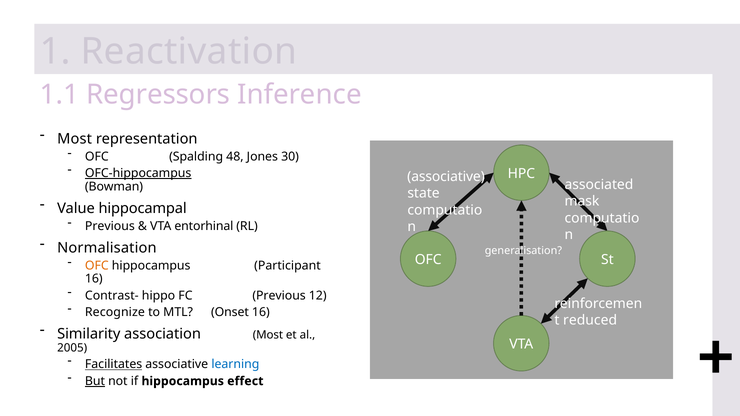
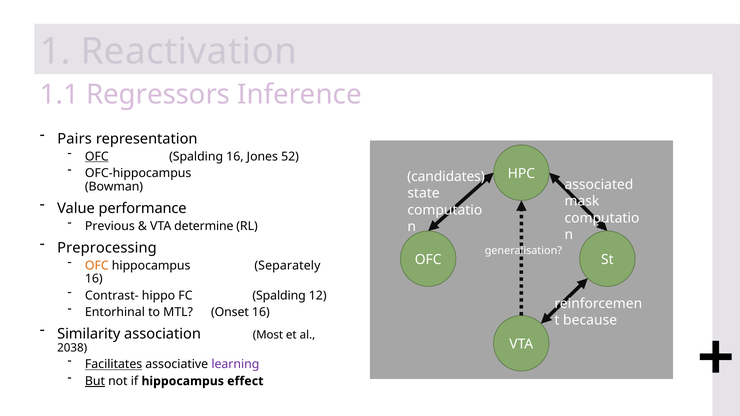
Most at (75, 139): Most -> Pairs
OFC at (97, 157) underline: none -> present
Spalding 48: 48 -> 16
30: 30 -> 52
OFC-hippocampus underline: present -> none
associative at (446, 177): associative -> candidates
hippocampal: hippocampal -> performance
entorhinal: entorhinal -> determine
Normalisation: Normalisation -> Preprocessing
Participant: Participant -> Separately
FC Previous: Previous -> Spalding
Recognize: Recognize -> Entorhinal
reduced: reduced -> because
2005: 2005 -> 2038
learning colour: blue -> purple
